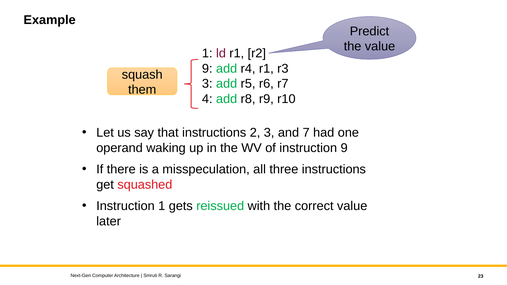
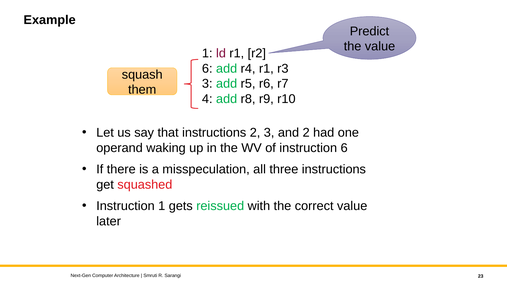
9 at (207, 69): 9 -> 6
and 7: 7 -> 2
instruction 9: 9 -> 6
